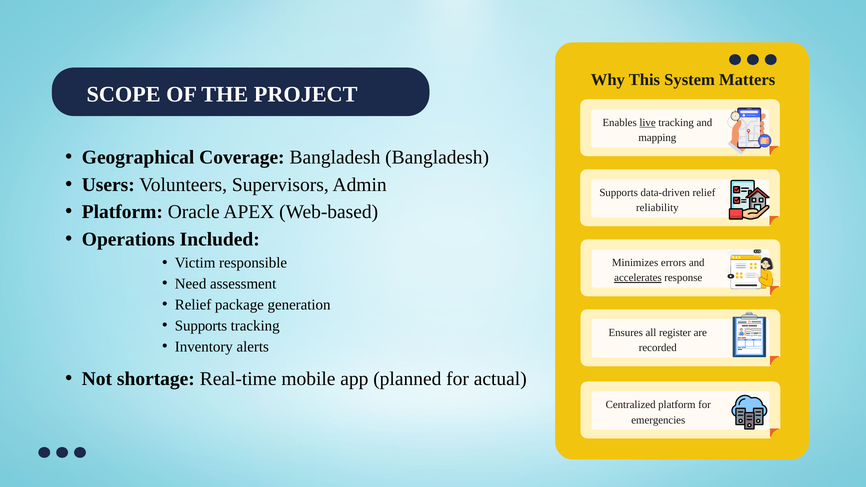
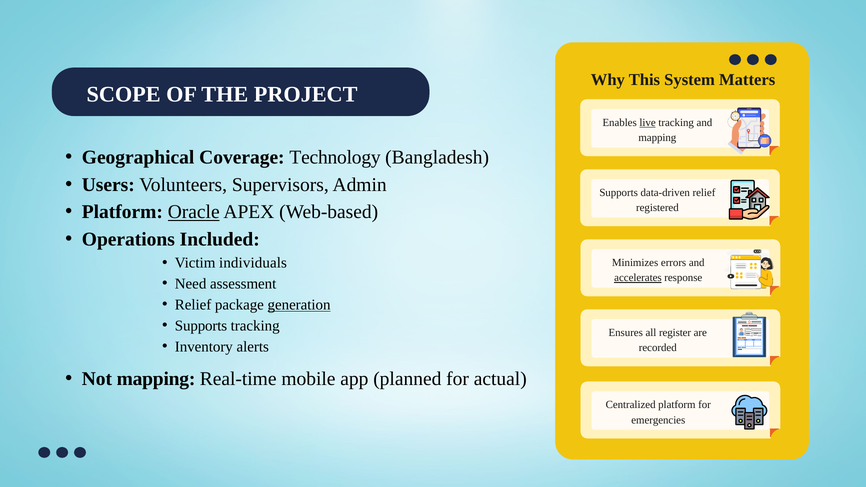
Coverage Bangladesh: Bangladesh -> Technology
Oracle underline: none -> present
reliability: reliability -> registered
responsible: responsible -> individuals
generation underline: none -> present
Not shortage: shortage -> mapping
